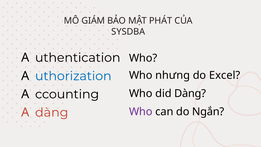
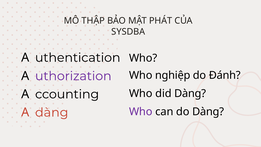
GIÁM: GIÁM -> THẬP
nhưng: nhưng -> nghiệp
Excel: Excel -> Đánh
uthorization colour: blue -> purple
do Ngắn: Ngắn -> Dàng
